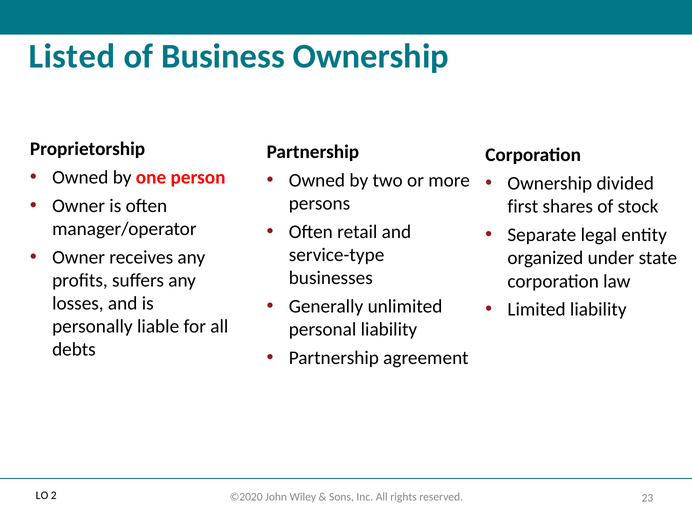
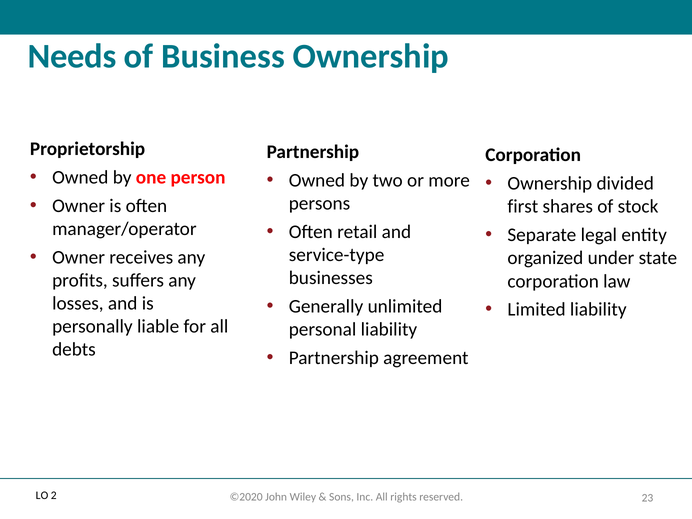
Listed: Listed -> Needs
